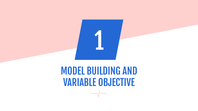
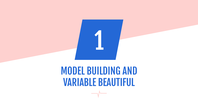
OBJECTIVE: OBJECTIVE -> BEAUTIFUL
